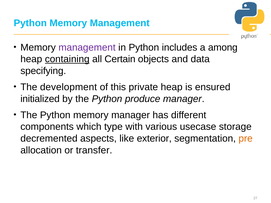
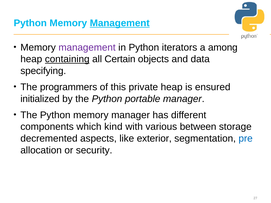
Management at (120, 23) underline: none -> present
includes: includes -> iterators
development: development -> programmers
produce: produce -> portable
type: type -> kind
usecase: usecase -> between
pre colour: orange -> blue
transfer: transfer -> security
